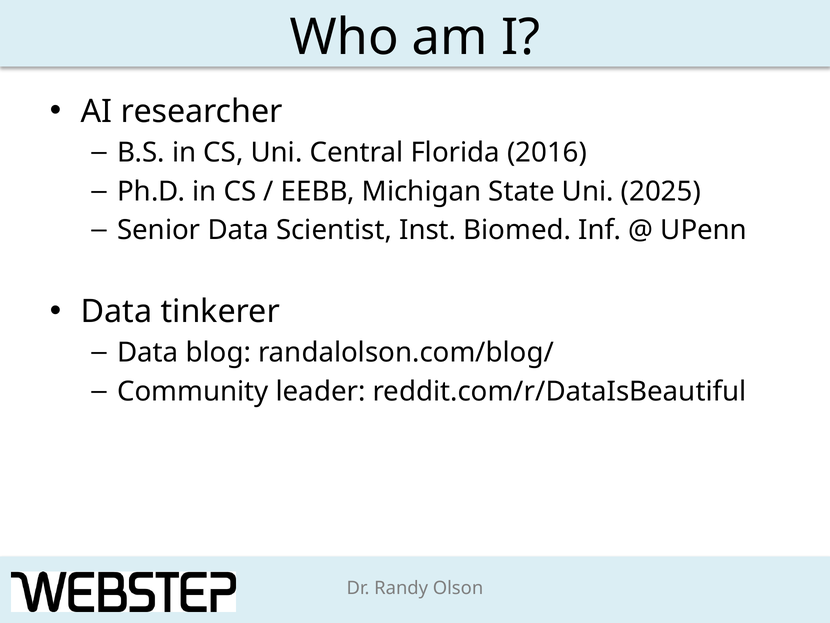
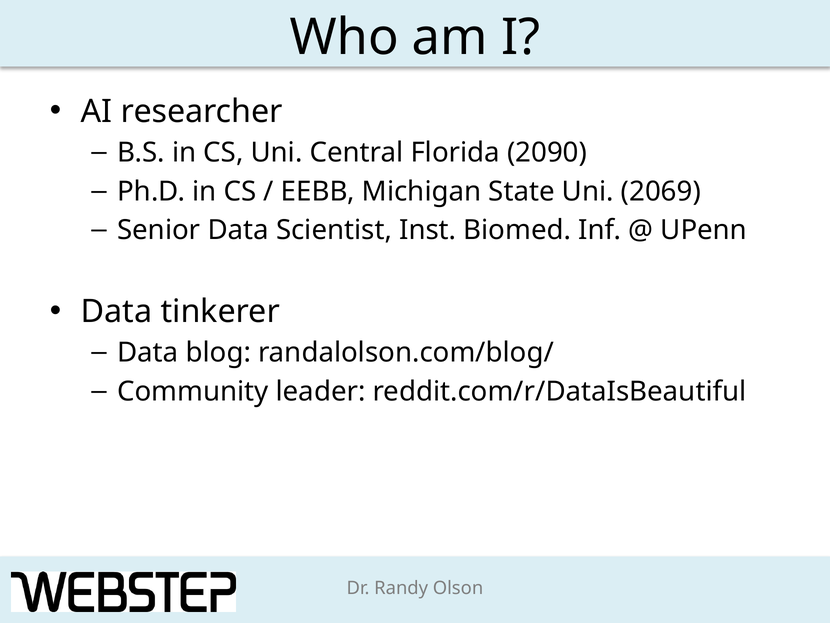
2016: 2016 -> 2090
2025: 2025 -> 2069
